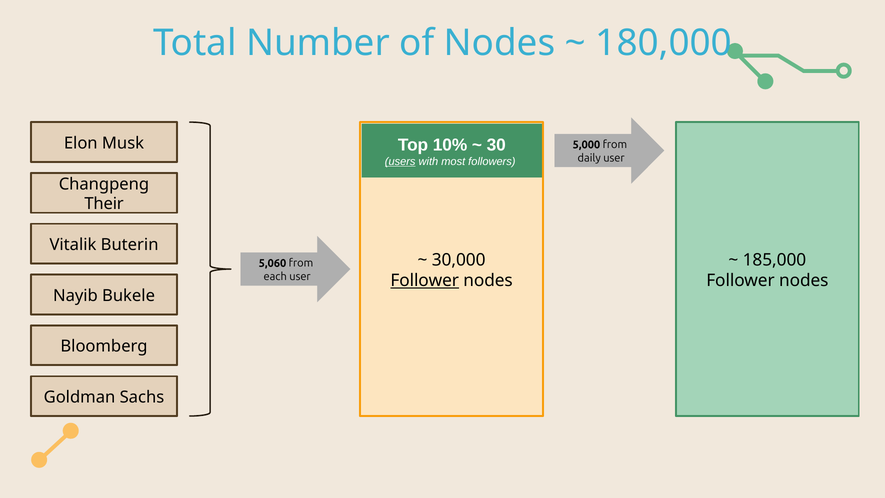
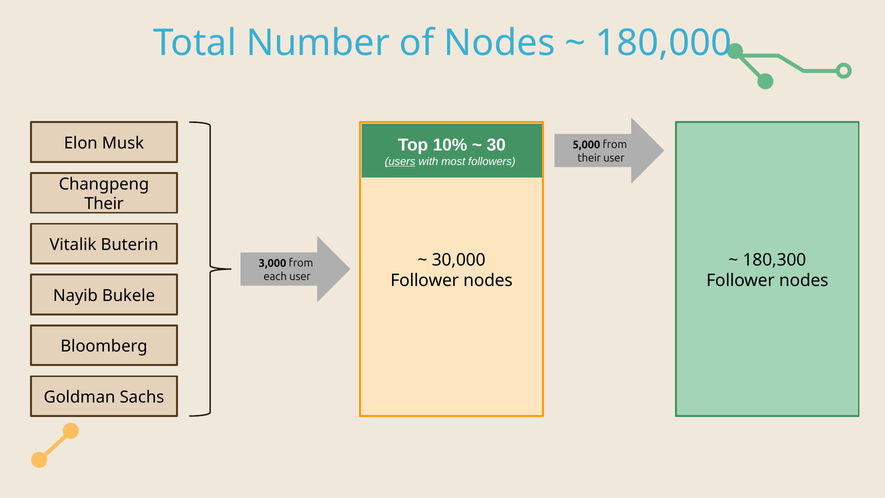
daily at (589, 158): daily -> their
185,000: 185,000 -> 180,300
5,060: 5,060 -> 3,000
Follower at (425, 280) underline: present -> none
